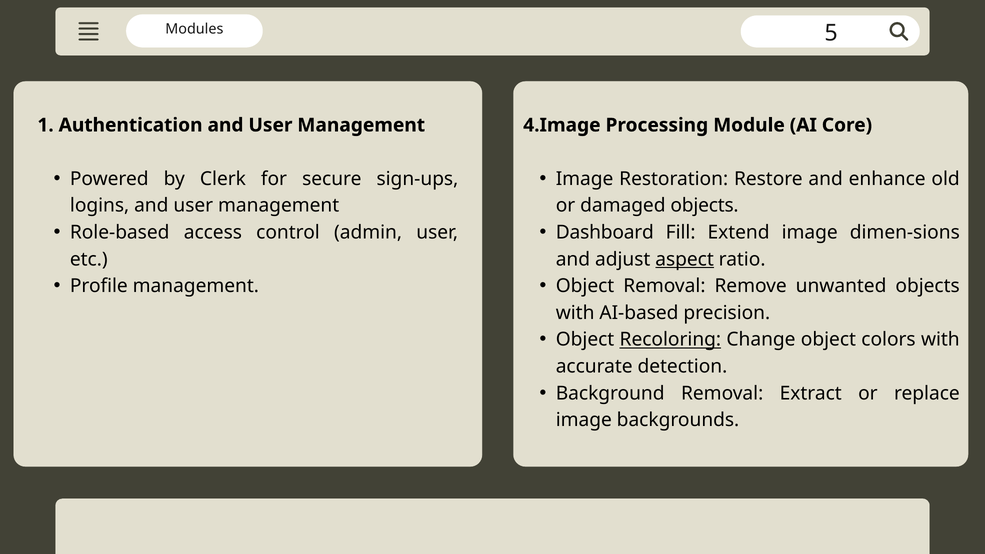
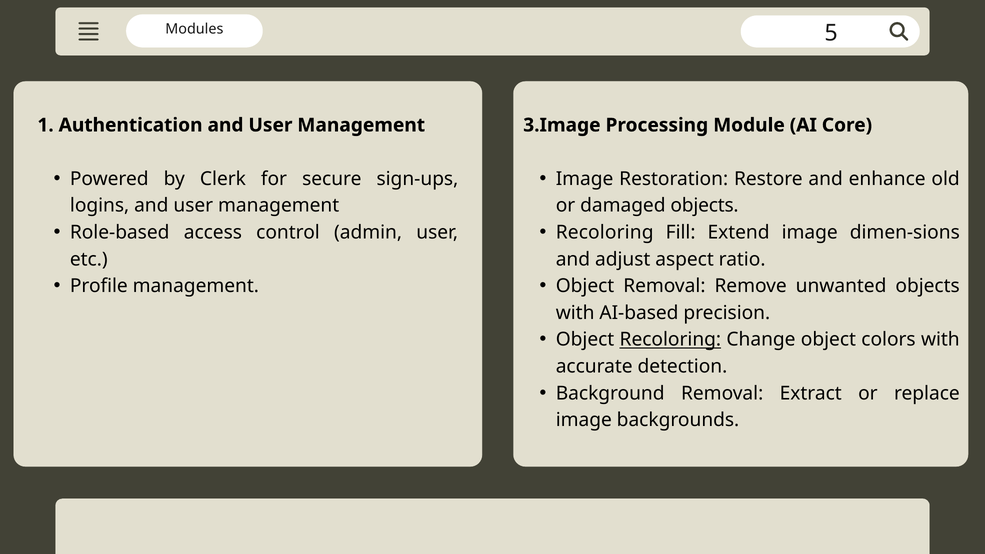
4.Image: 4.Image -> 3.Image
Dashboard at (605, 232): Dashboard -> Recoloring
aspect underline: present -> none
